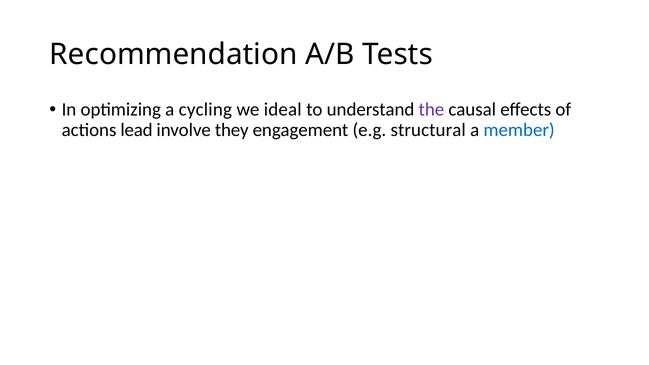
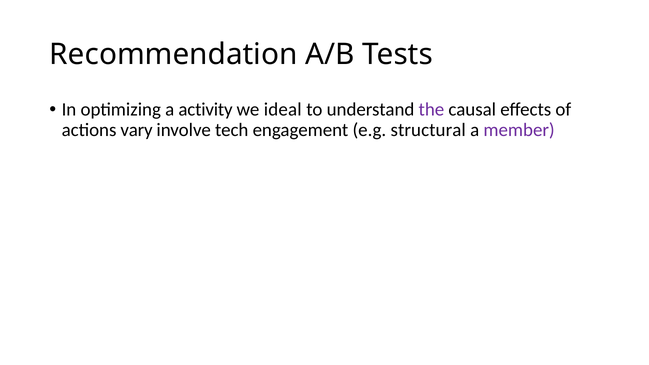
cycling: cycling -> activity
lead: lead -> vary
they: they -> tech
member colour: blue -> purple
